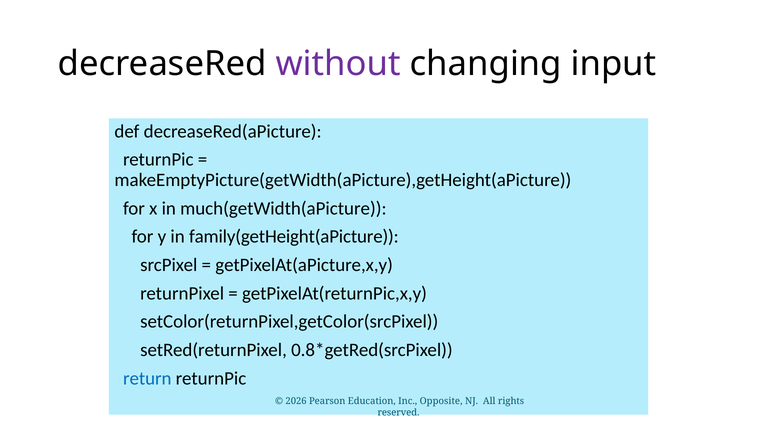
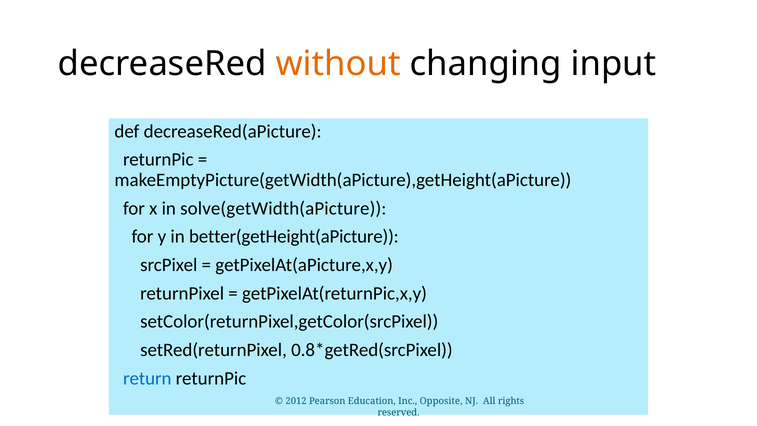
without colour: purple -> orange
much(getWidth(aPicture: much(getWidth(aPicture -> solve(getWidth(aPicture
family(getHeight(aPicture: family(getHeight(aPicture -> better(getHeight(aPicture
2026: 2026 -> 2012
